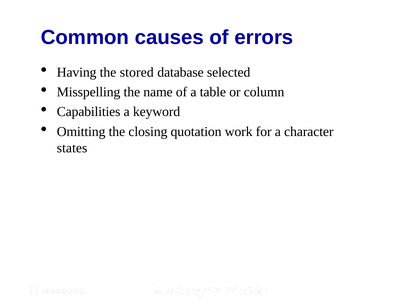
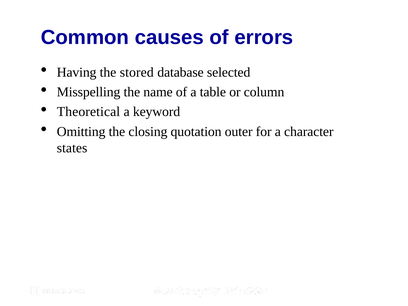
Capabilities: Capabilities -> Theoretical
work: work -> outer
